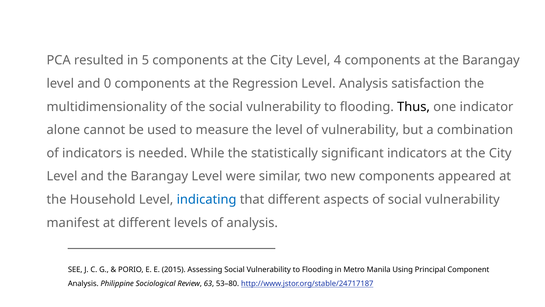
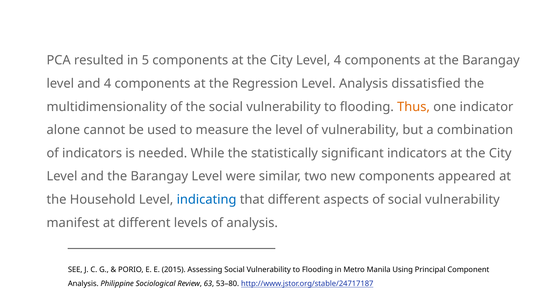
and 0: 0 -> 4
satisfaction: satisfaction -> dissatisfied
Thus colour: black -> orange
